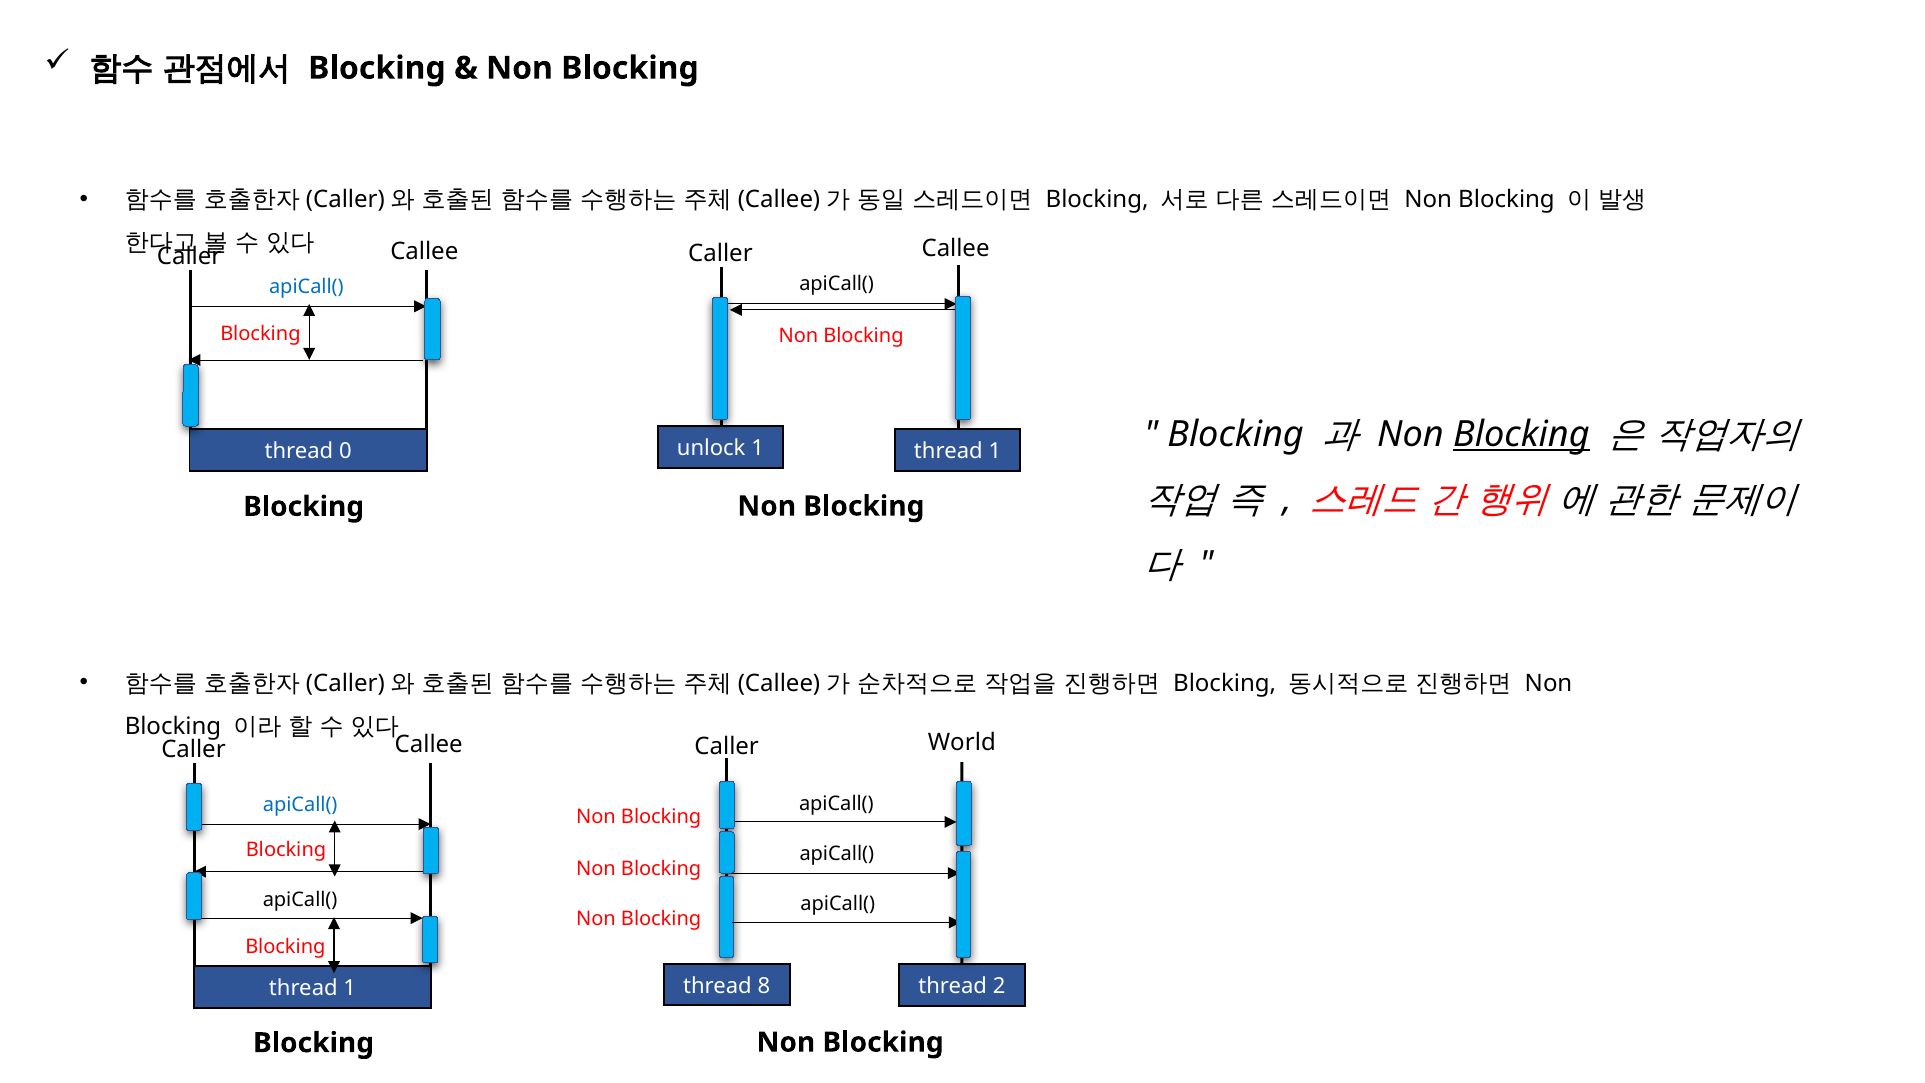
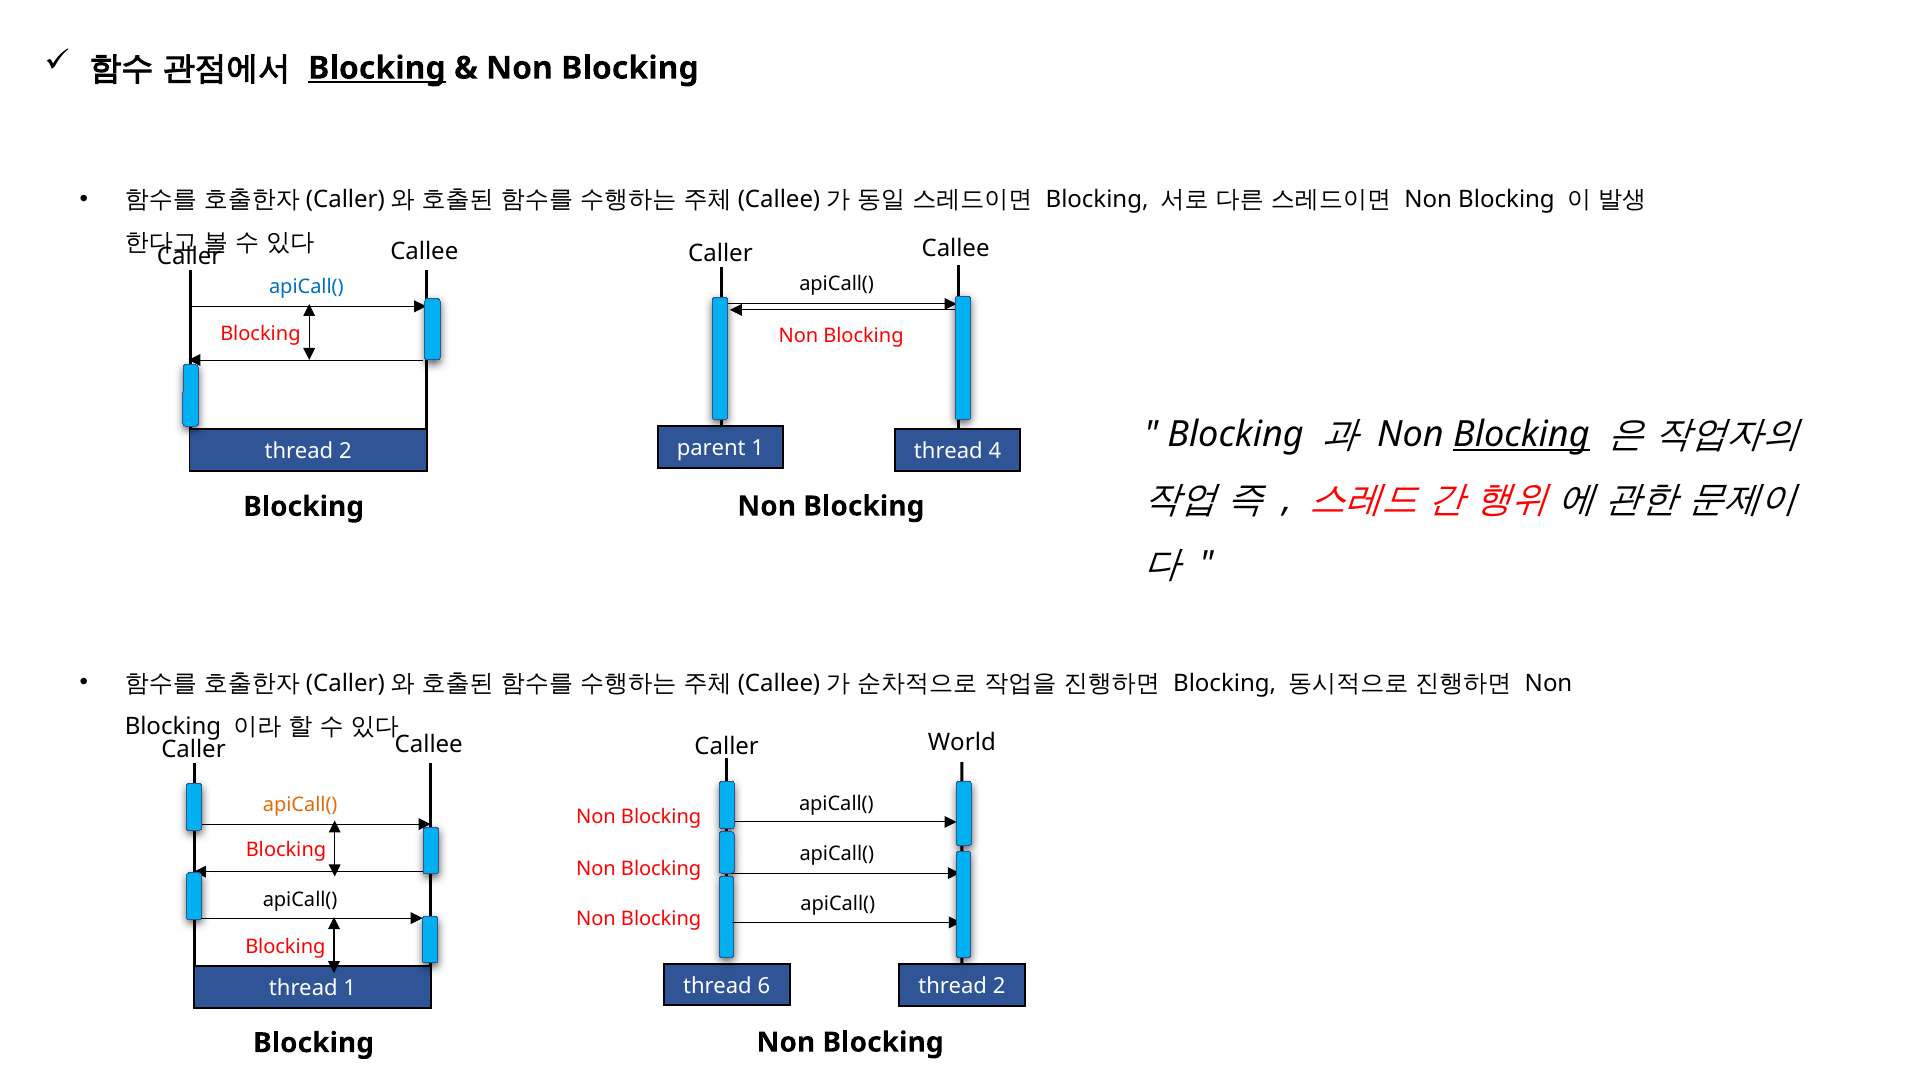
Blocking at (377, 68) underline: none -> present
unlock: unlock -> parent
1 thread 1: 1 -> 4
0 at (345, 452): 0 -> 2
apiCall( at (300, 805) colour: blue -> orange
8: 8 -> 6
